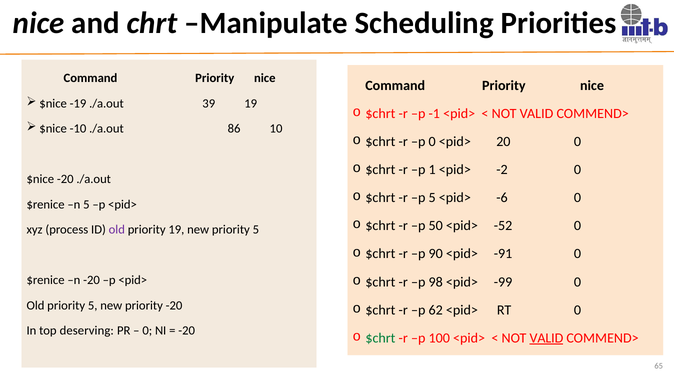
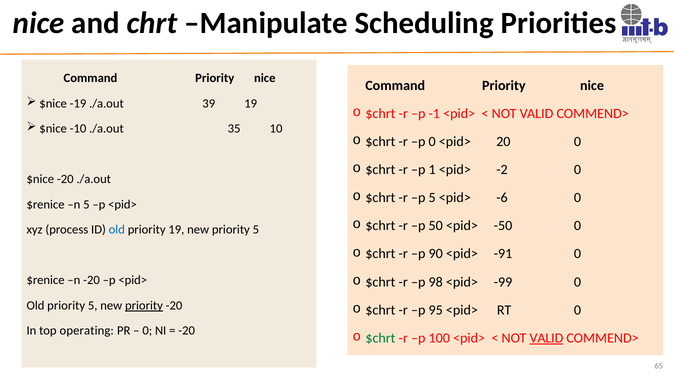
86: 86 -> 35
-52: -52 -> -50
old at (117, 230) colour: purple -> blue
priority at (144, 306) underline: none -> present
62: 62 -> 95
deserving: deserving -> operating
